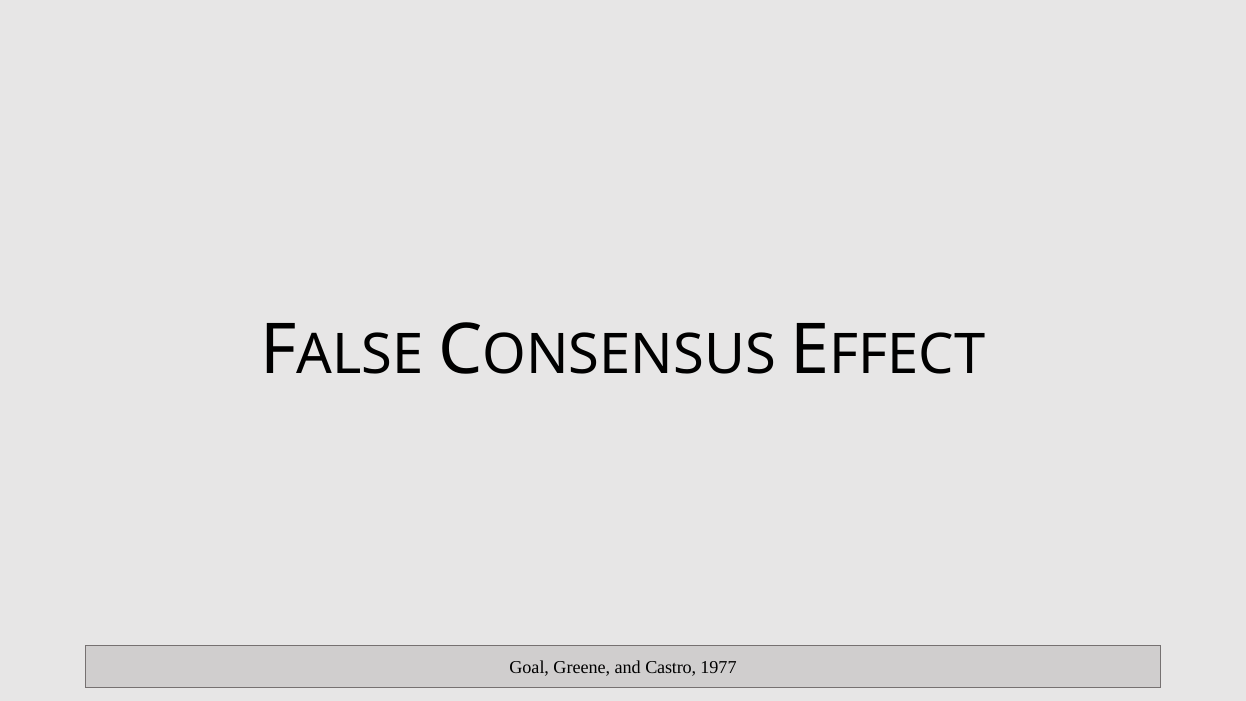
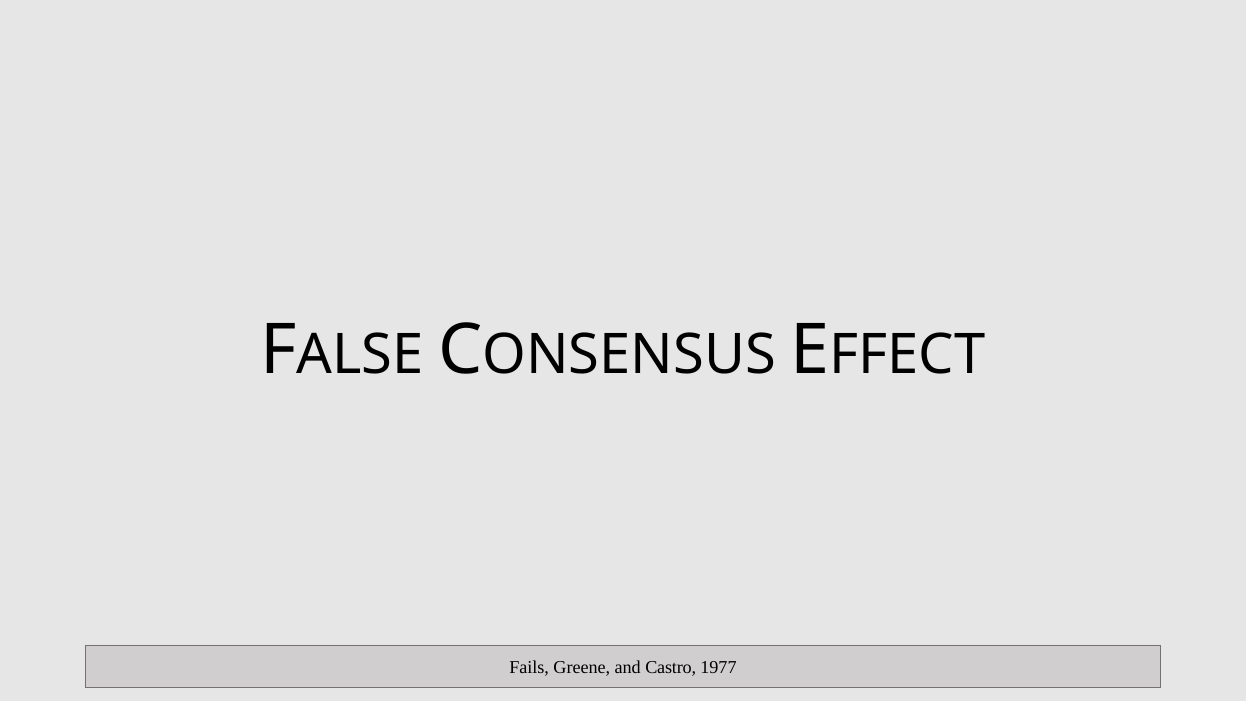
Goal: Goal -> Fails
